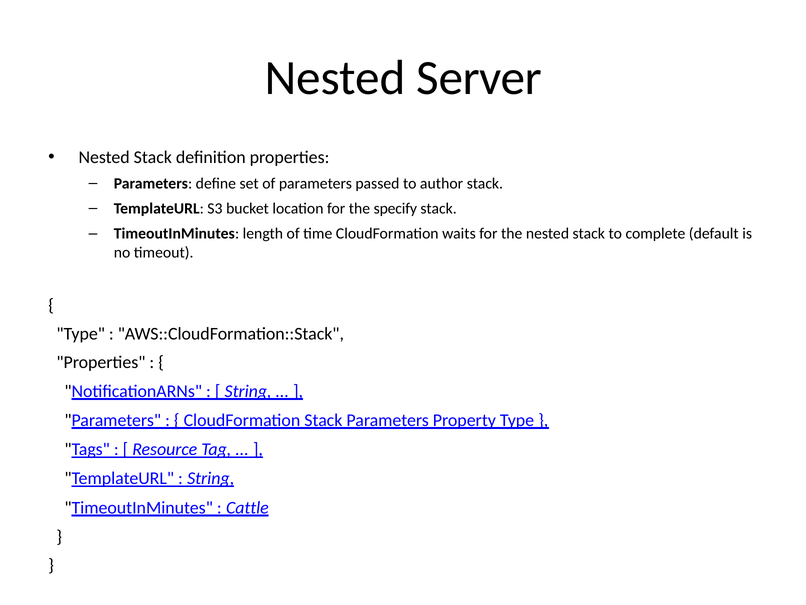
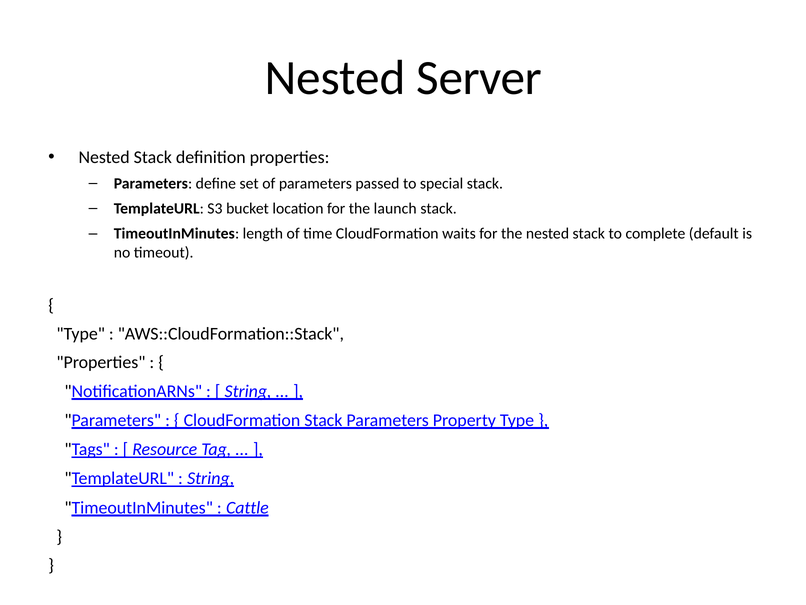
author: author -> special
specify: specify -> launch
